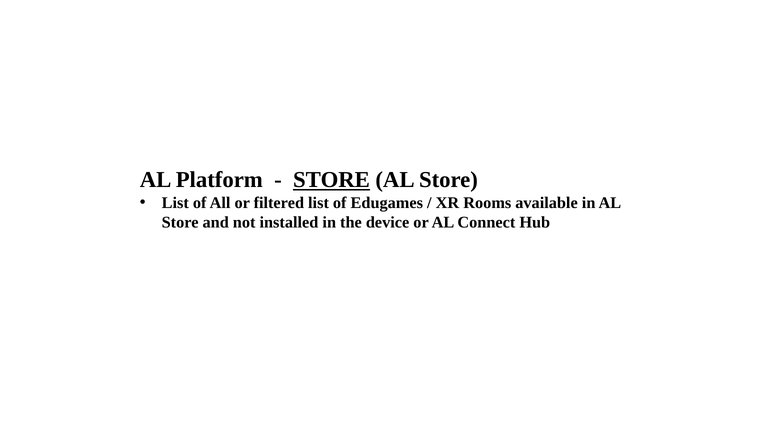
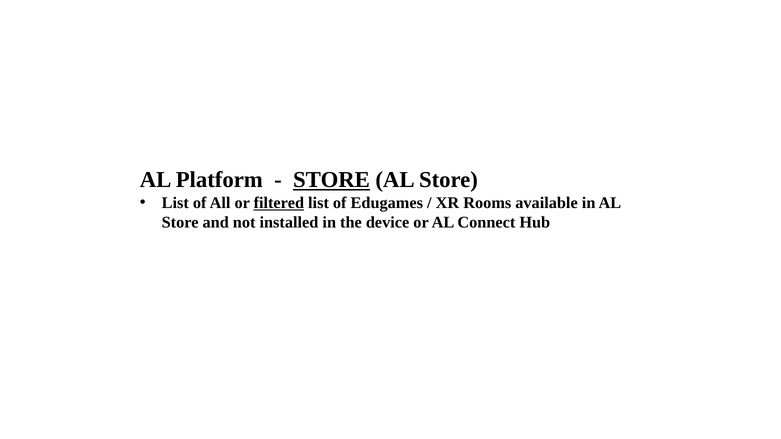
filtered underline: none -> present
